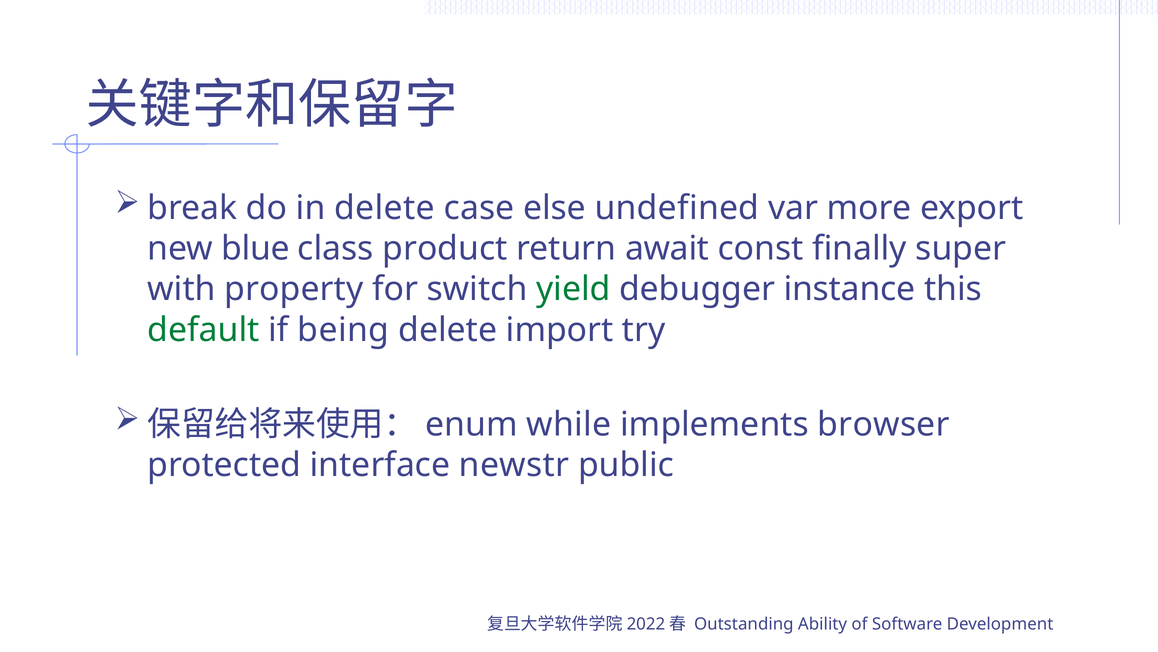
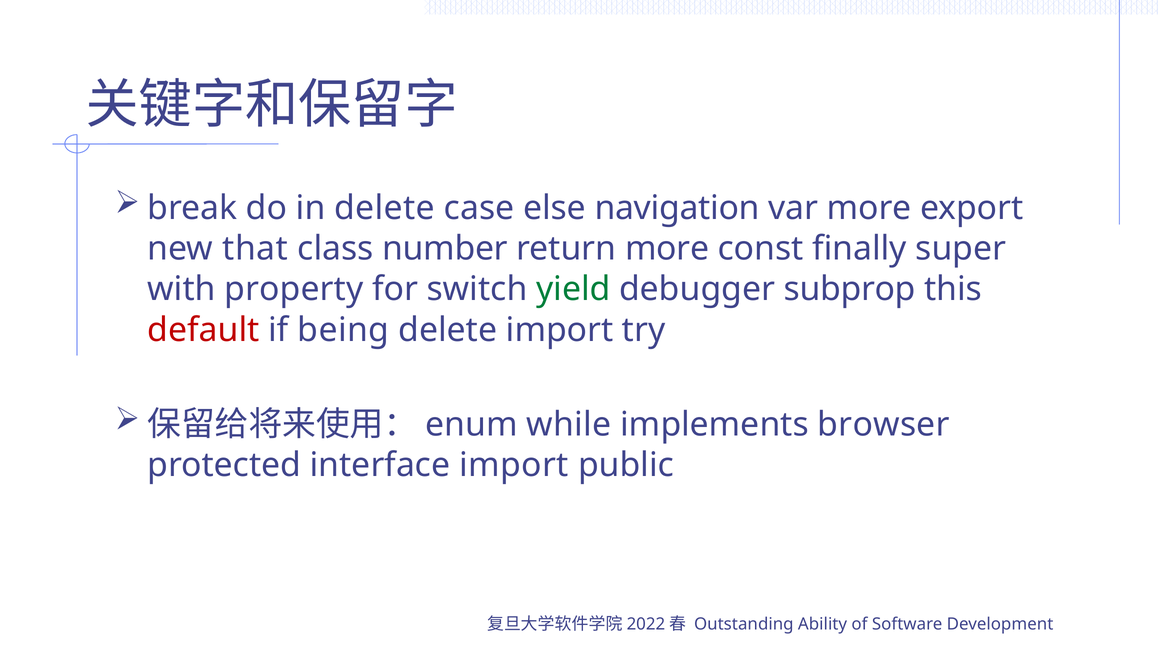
undefined: undefined -> navigation
blue: blue -> that
product: product -> number
return await: await -> more
instance: instance -> subprop
default colour: green -> red
interface newstr: newstr -> import
